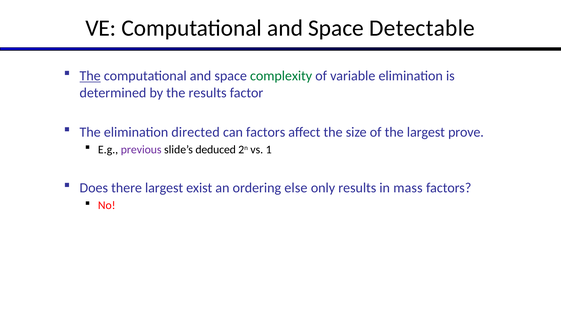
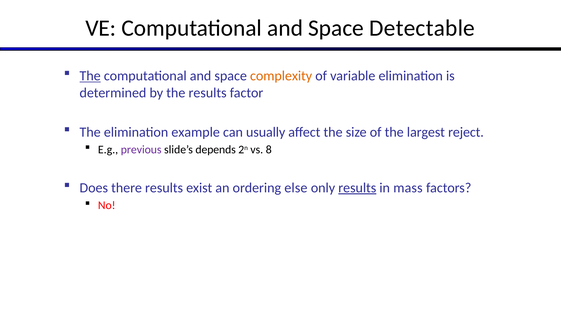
complexity colour: green -> orange
directed: directed -> example
can factors: factors -> usually
prove: prove -> reject
deduced: deduced -> depends
1: 1 -> 8
there largest: largest -> results
results at (357, 188) underline: none -> present
